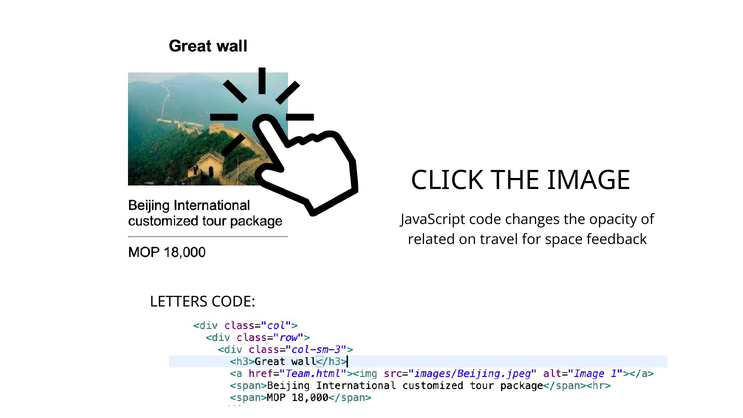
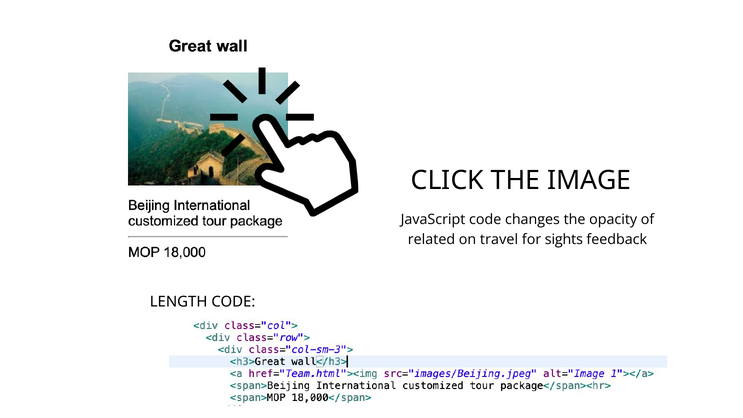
space: space -> sights
LETTERS: LETTERS -> LENGTH
